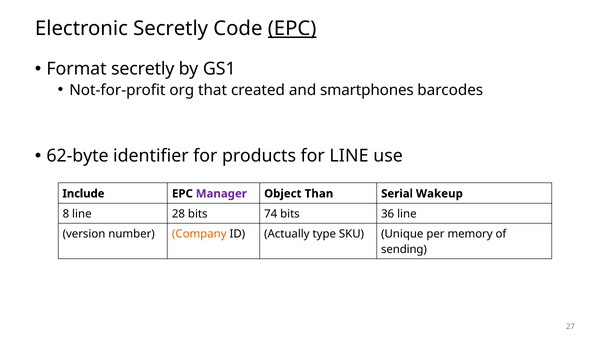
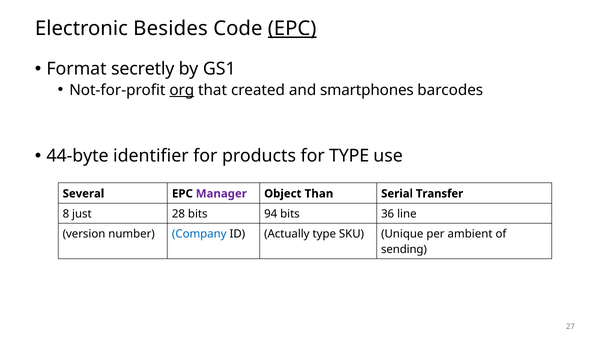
Electronic Secretly: Secretly -> Besides
org underline: none -> present
62-byte: 62-byte -> 44-byte
for LINE: LINE -> TYPE
Include: Include -> Several
Wakeup: Wakeup -> Transfer
8 line: line -> just
74: 74 -> 94
Company colour: orange -> blue
memory: memory -> ambient
